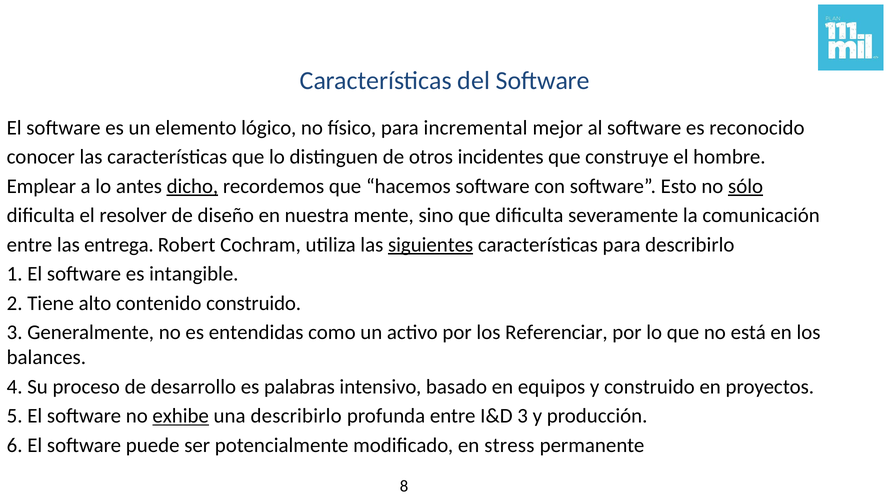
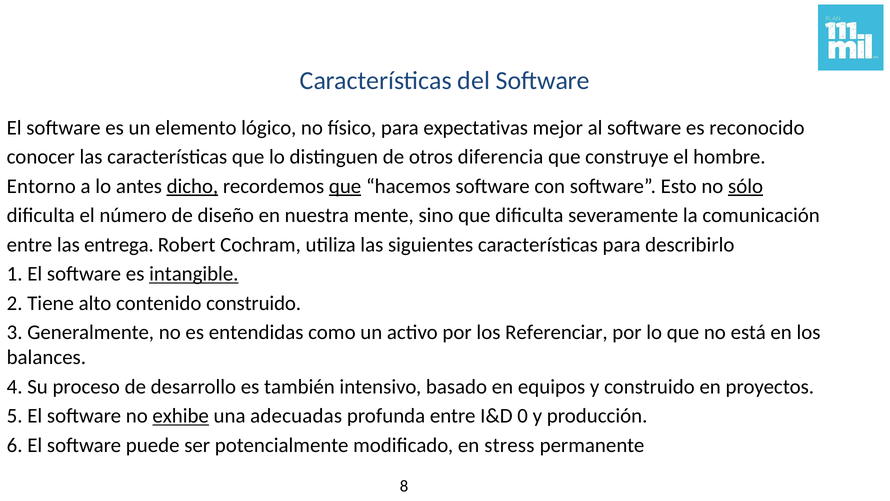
incremental: incremental -> expectativas
incidentes: incidentes -> diferencia
Emplear: Emplear -> Entorno
que at (345, 186) underline: none -> present
resolver: resolver -> número
siguientes underline: present -> none
intangible underline: none -> present
palabras: palabras -> también
una describirlo: describirlo -> adecuadas
I&D 3: 3 -> 0
